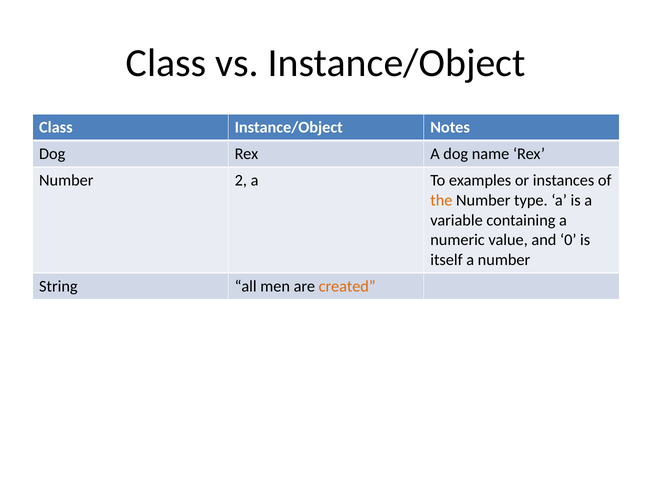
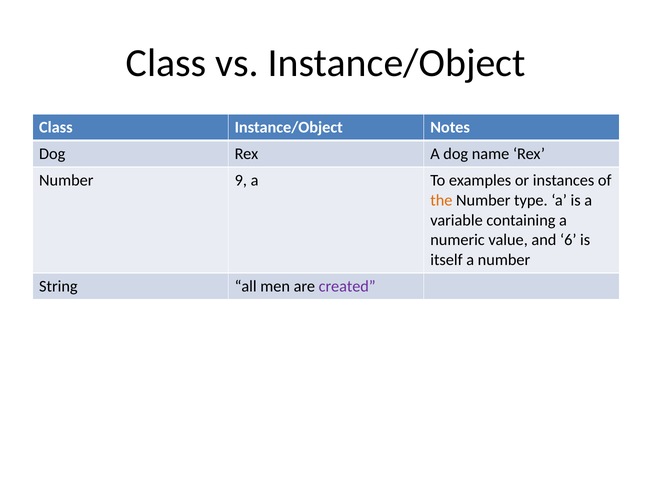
2: 2 -> 9
0: 0 -> 6
created colour: orange -> purple
